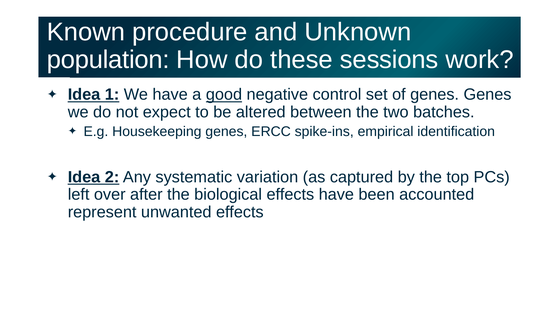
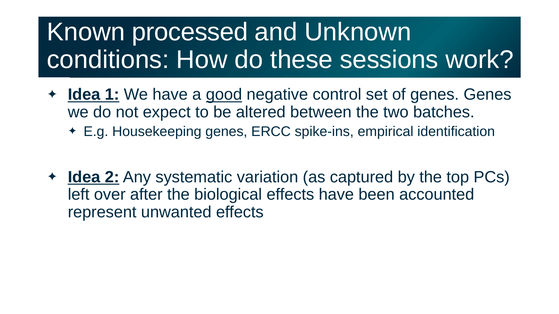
procedure: procedure -> processed
population: population -> conditions
